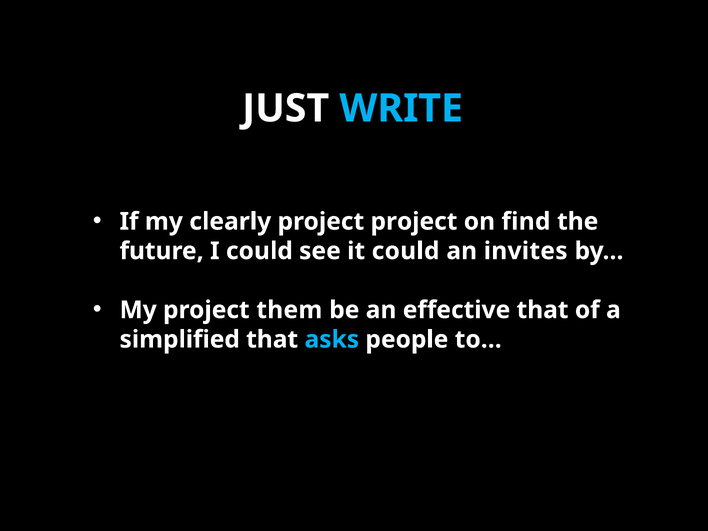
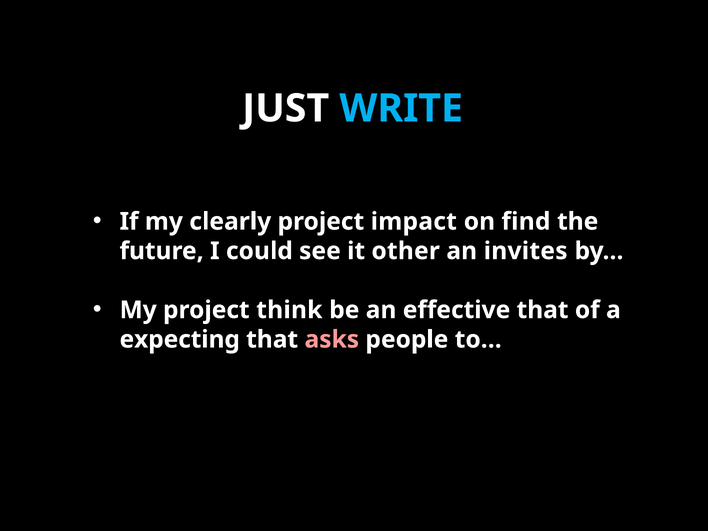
project project: project -> impact
it could: could -> other
them: them -> think
simplified: simplified -> expecting
asks colour: light blue -> pink
